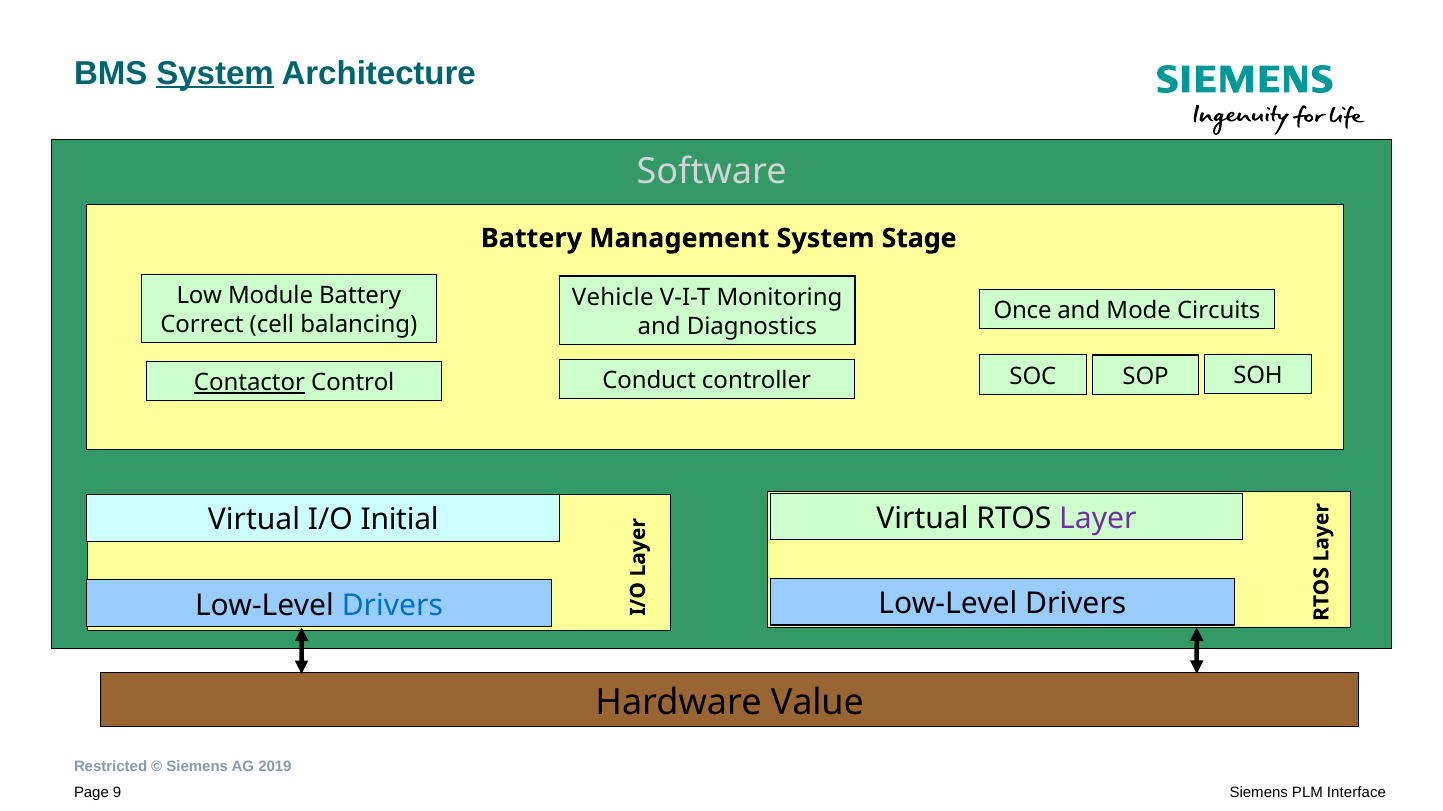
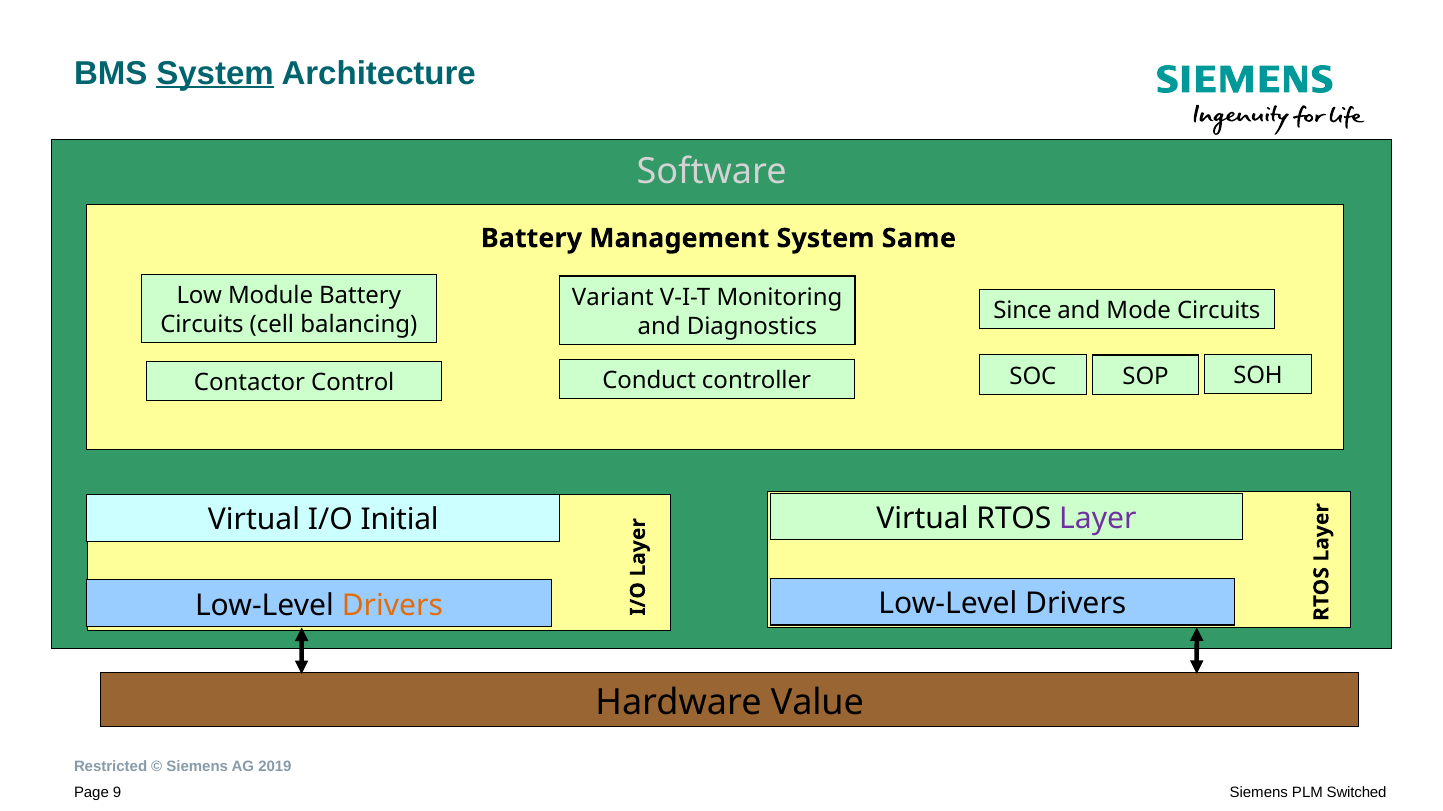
Stage: Stage -> Same
Vehicle: Vehicle -> Variant
Once: Once -> Since
Correct at (202, 325): Correct -> Circuits
Contactor underline: present -> none
Drivers at (392, 605) colour: blue -> orange
Interface: Interface -> Switched
